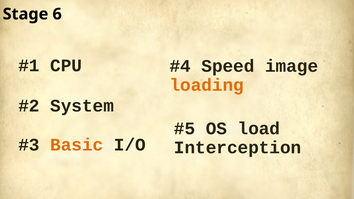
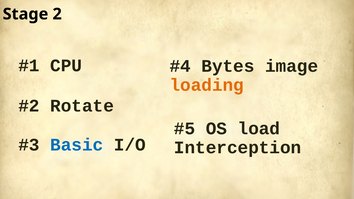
6: 6 -> 2
Speed: Speed -> Bytes
System: System -> Rotate
Basic colour: orange -> blue
